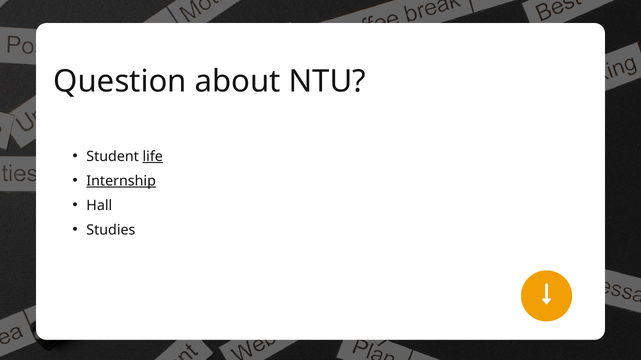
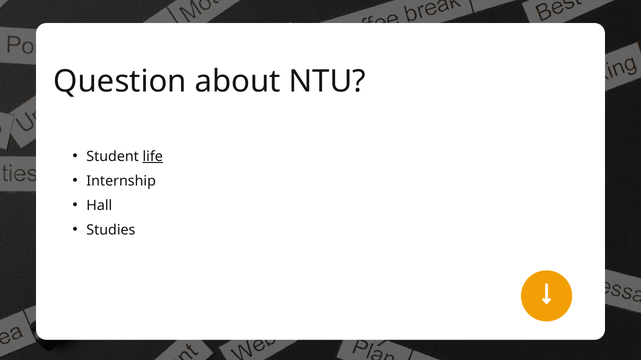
Internship underline: present -> none
